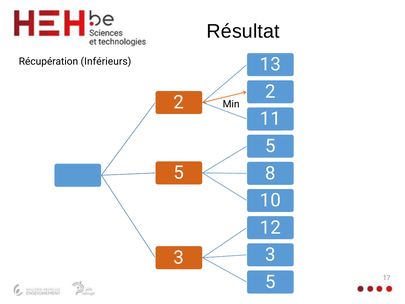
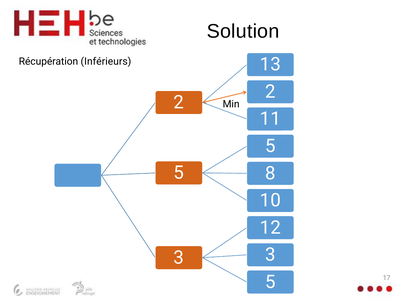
Résultat: Résultat -> Solution
